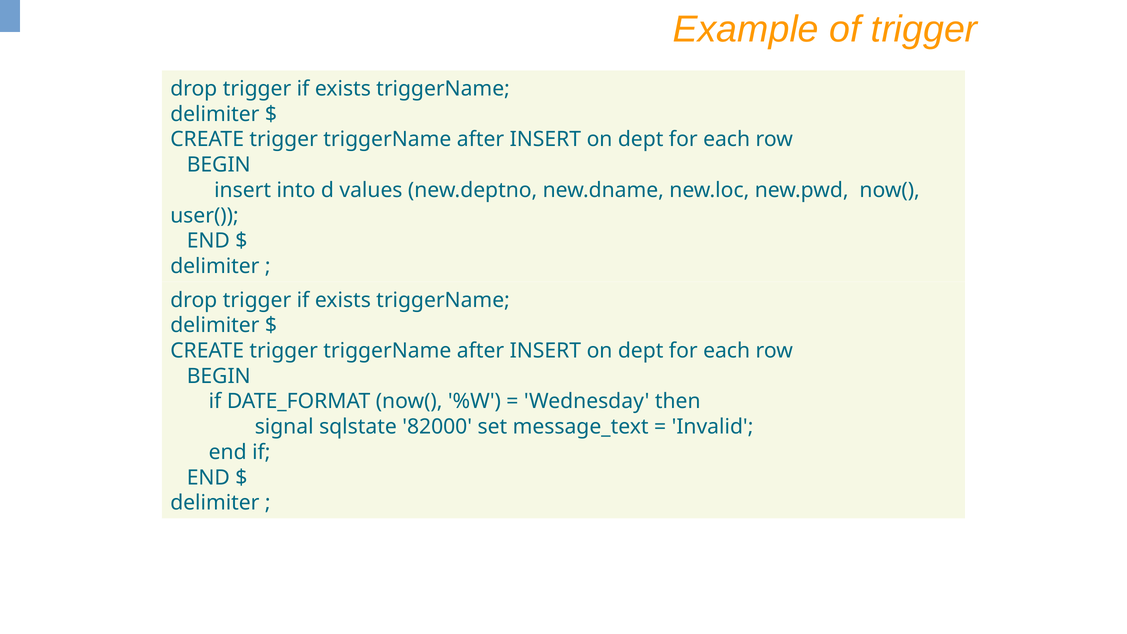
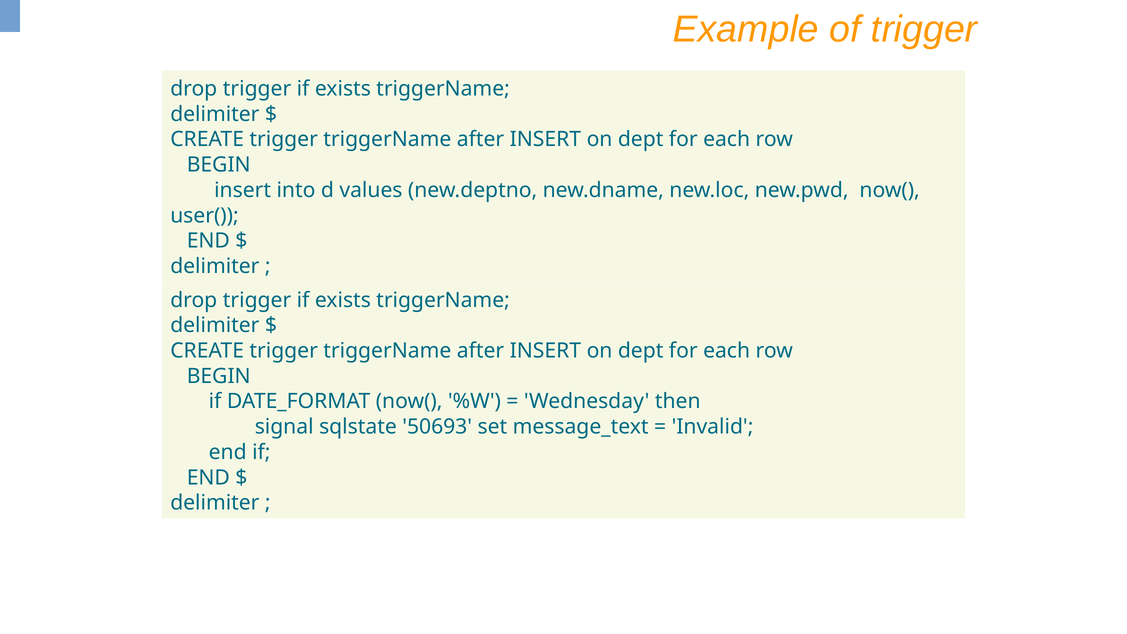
82000: 82000 -> 50693
